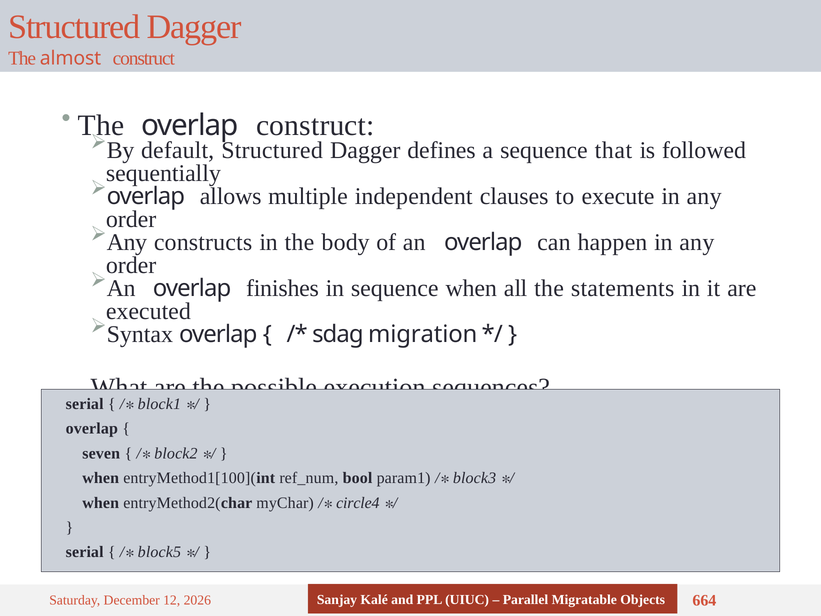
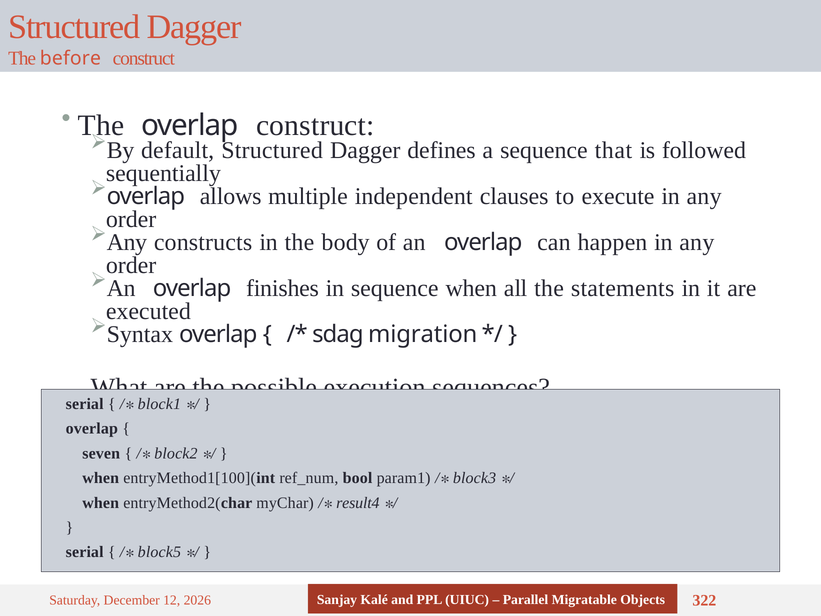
almost: almost -> before
circle4: circle4 -> result4
664: 664 -> 322
